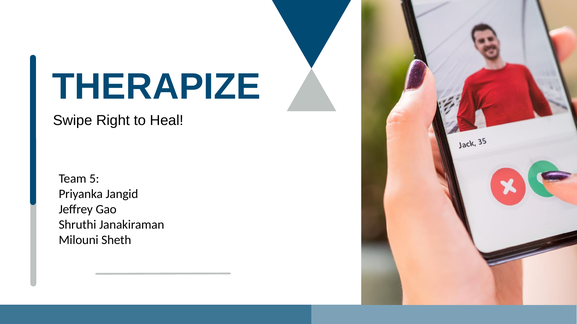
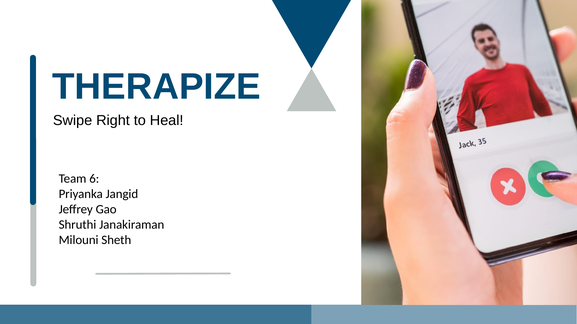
5: 5 -> 6
